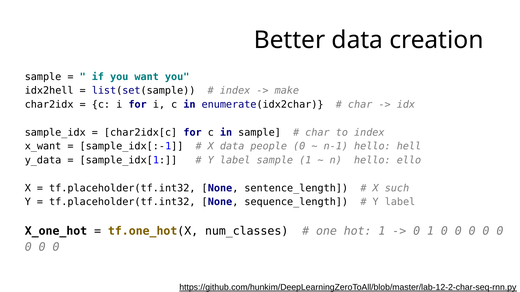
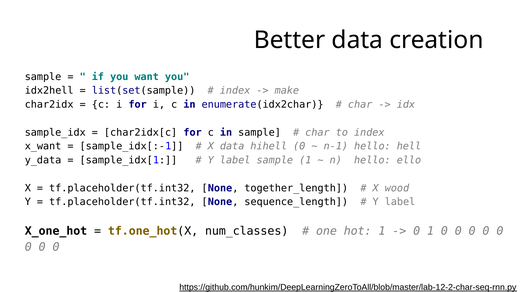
people: people -> hihell
sentence_length: sentence_length -> together_length
such: such -> wood
